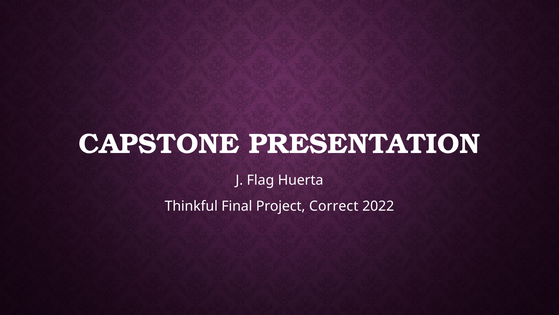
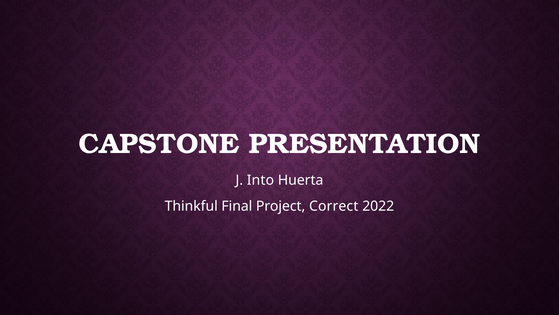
Flag: Flag -> Into
